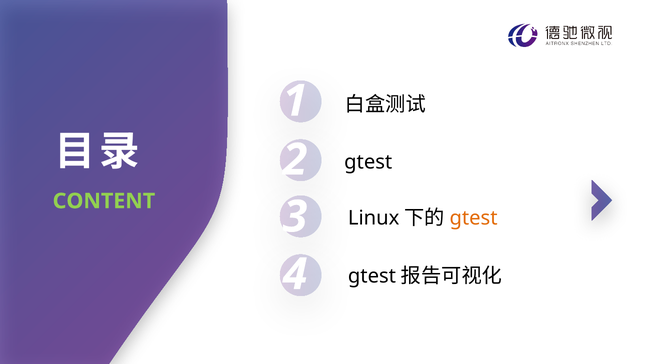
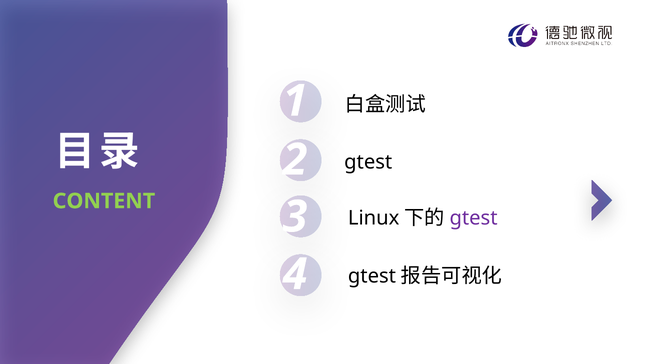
gtest at (474, 218) colour: orange -> purple
